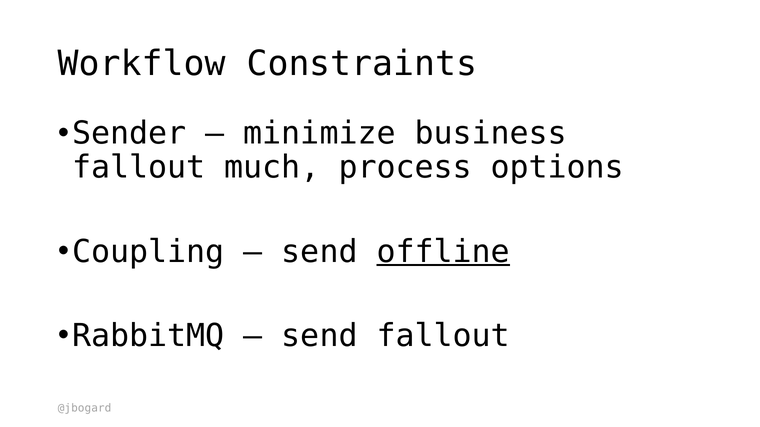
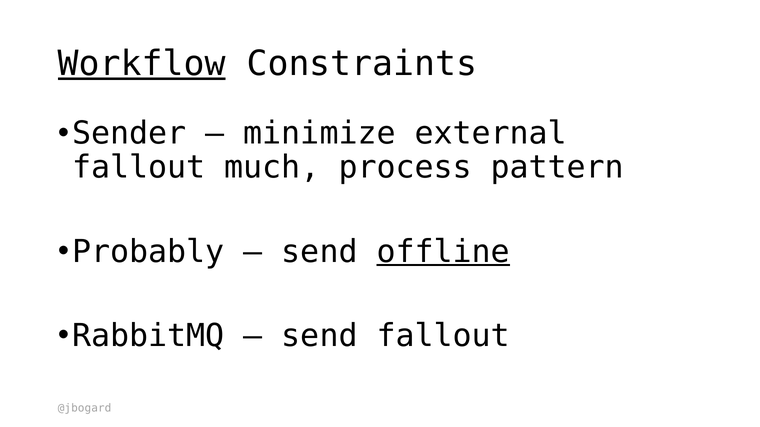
Workflow underline: none -> present
business: business -> external
options: options -> pattern
Coupling: Coupling -> Probably
